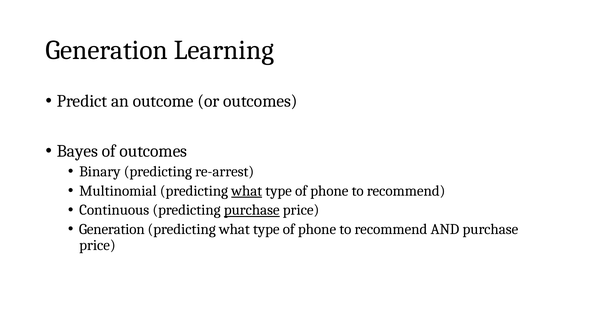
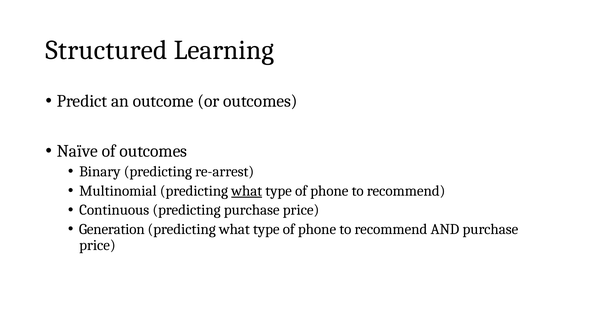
Generation at (107, 50): Generation -> Structured
Bayes: Bayes -> Naïve
purchase at (252, 210) underline: present -> none
